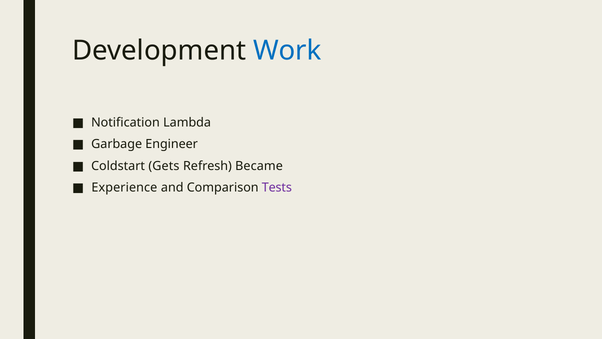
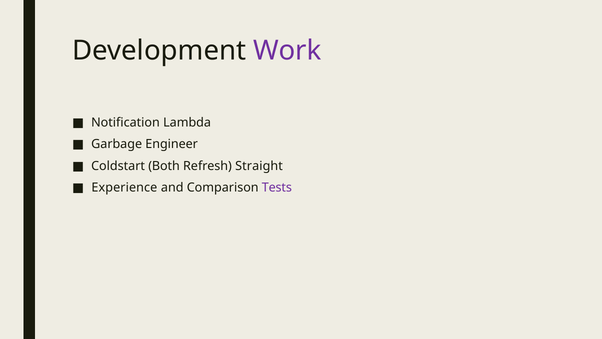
Work colour: blue -> purple
Gets: Gets -> Both
Became: Became -> Straight
